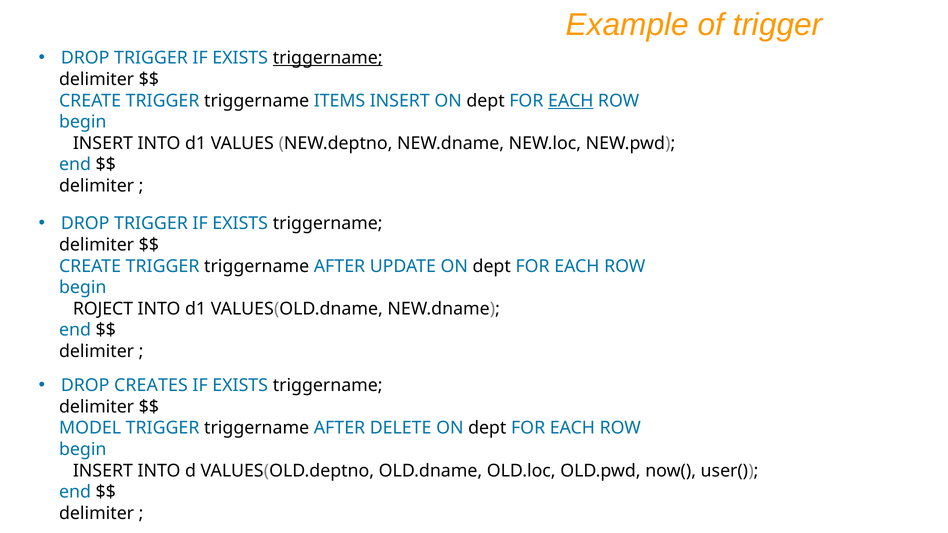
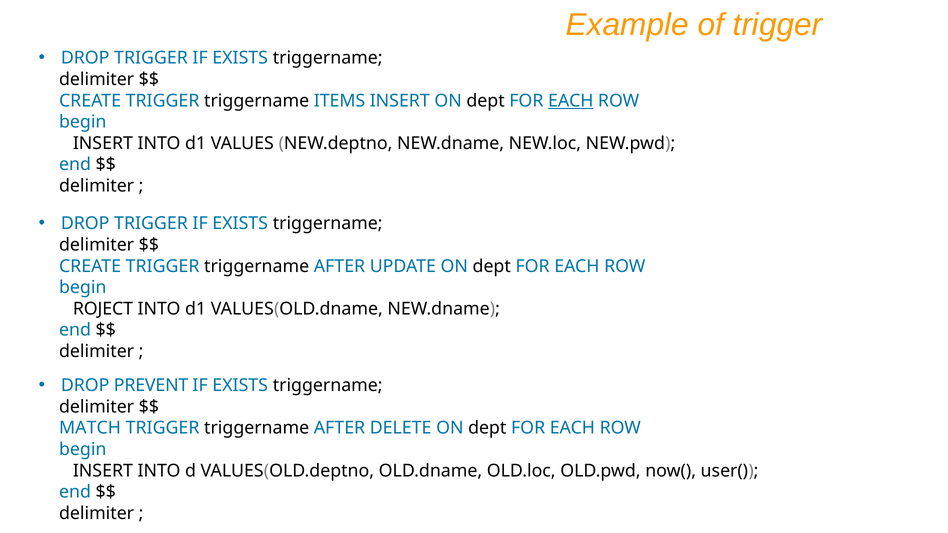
triggername at (328, 58) underline: present -> none
CREATES: CREATES -> PREVENT
MODEL: MODEL -> MATCH
